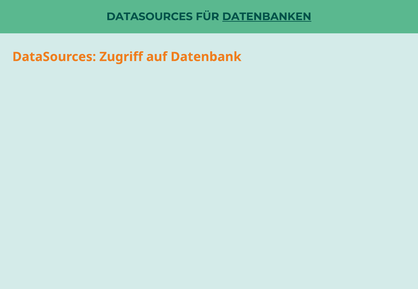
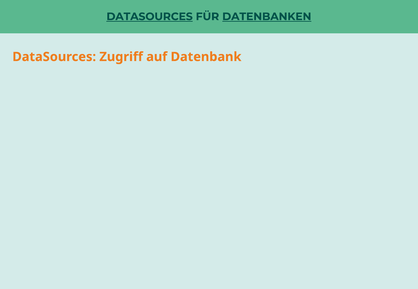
DATASOURCES at (150, 17) underline: none -> present
